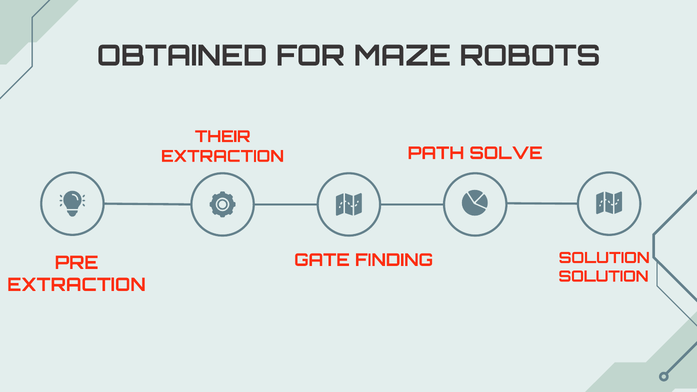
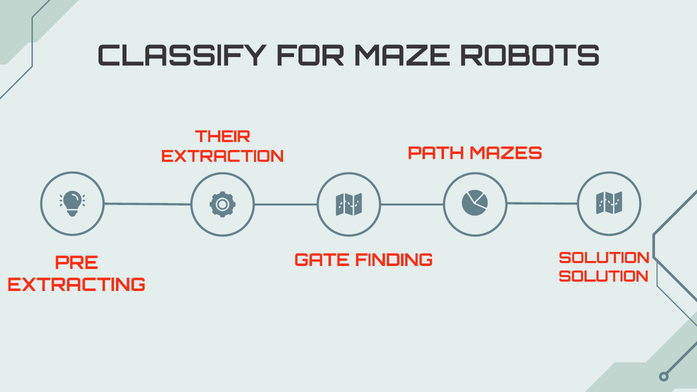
OBTAINED: OBTAINED -> CLASSIFY
SOLVE: SOLVE -> MAZES
EXTRACTION at (76, 285): EXTRACTION -> EXTRACTING
